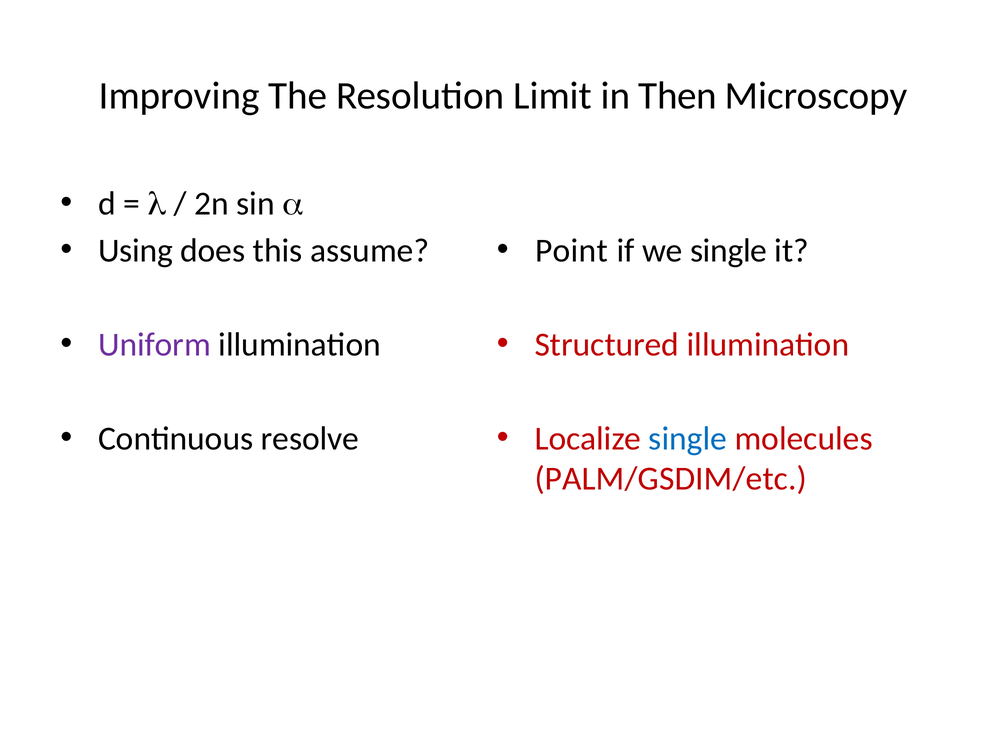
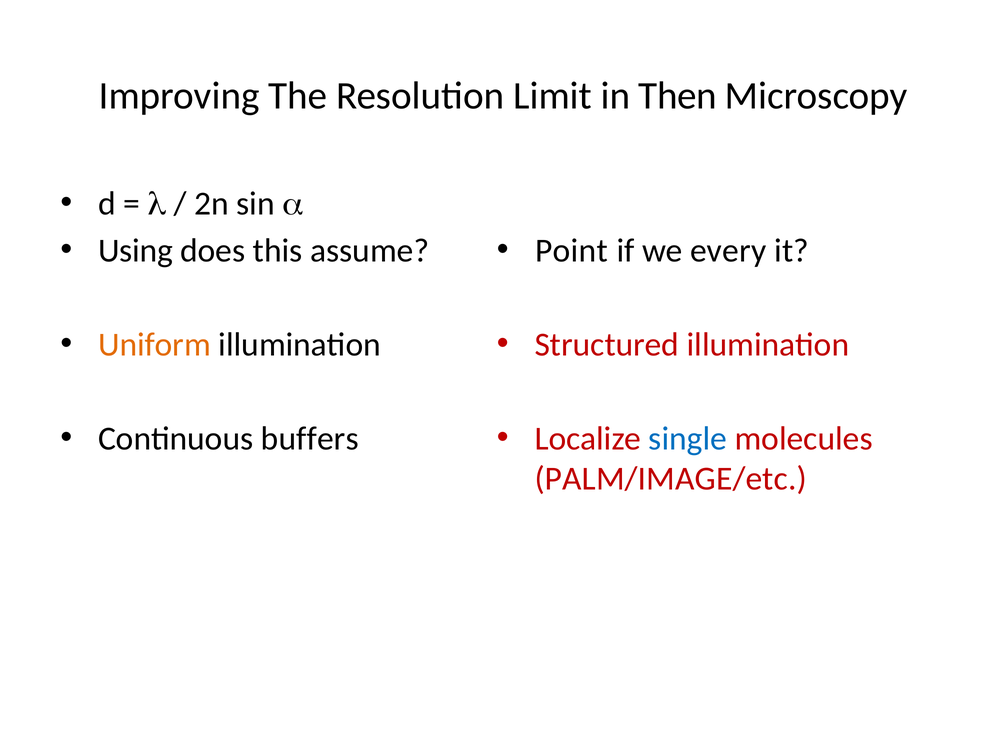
we single: single -> every
Uniform colour: purple -> orange
resolve: resolve -> buffers
PALM/GSDIM/etc: PALM/GSDIM/etc -> PALM/IMAGE/etc
